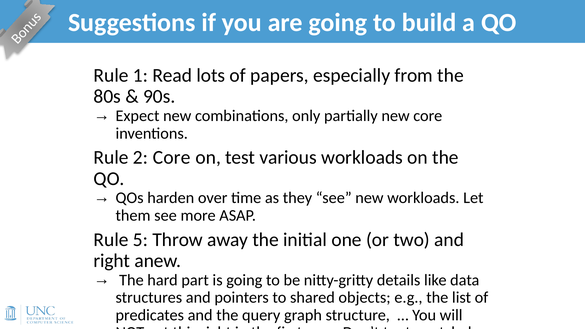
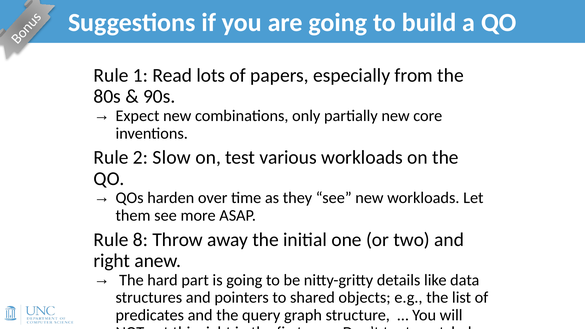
2 Core: Core -> Slow
5: 5 -> 8
